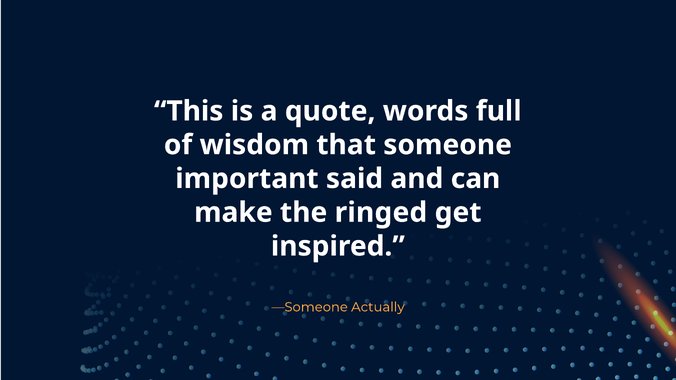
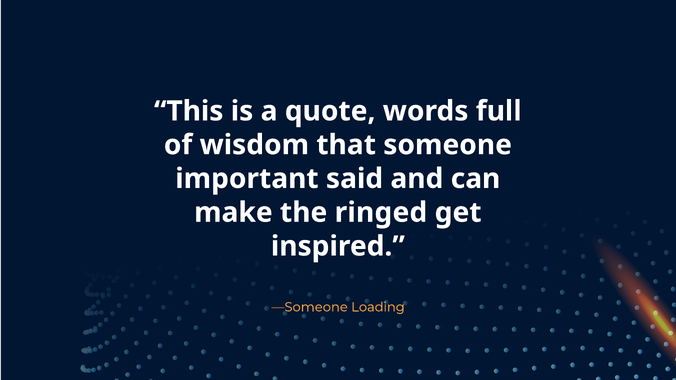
Actually: Actually -> Loading
